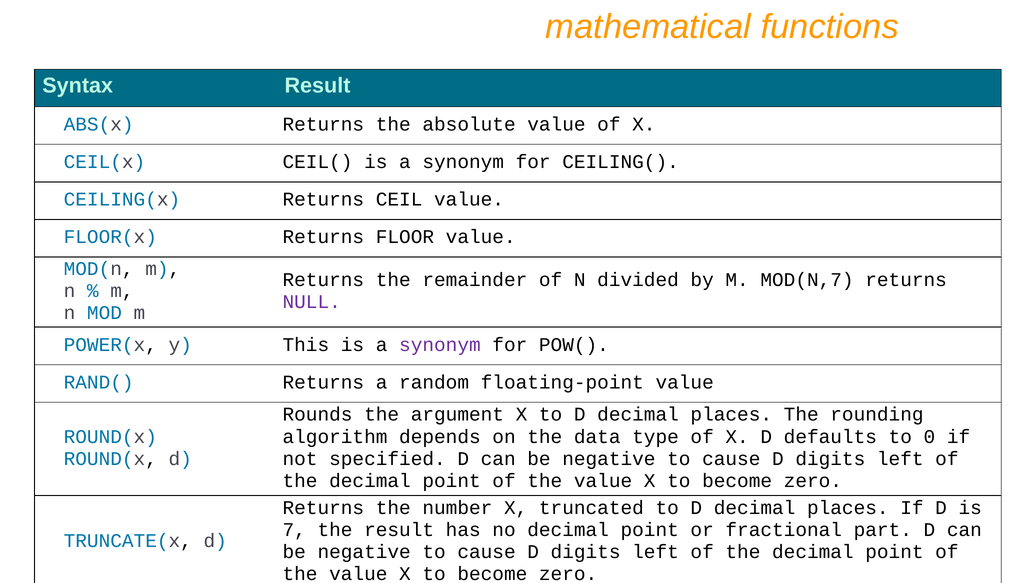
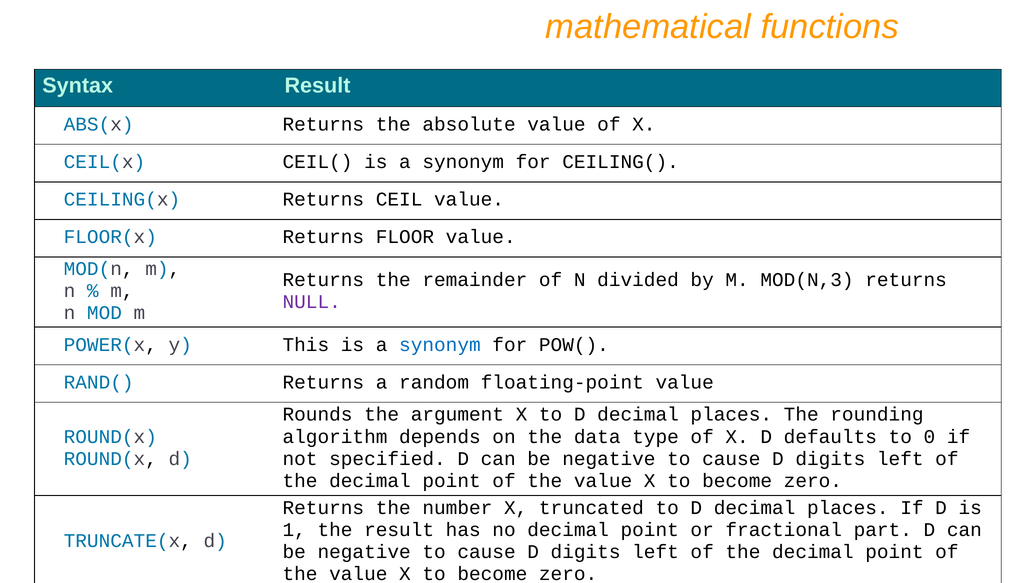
MOD(N,7: MOD(N,7 -> MOD(N,3
synonym at (440, 344) colour: purple -> blue
7: 7 -> 1
